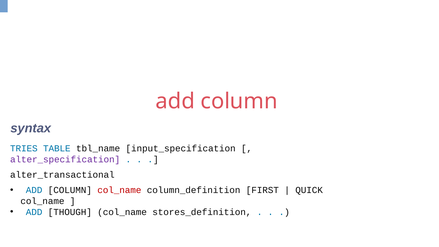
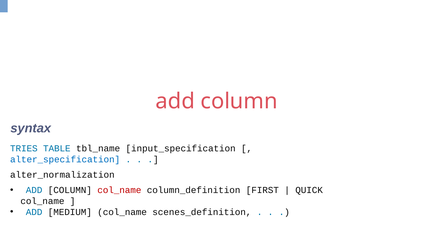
alter_specification colour: purple -> blue
alter_transactional: alter_transactional -> alter_normalization
THOUGH: THOUGH -> MEDIUM
stores_definition: stores_definition -> scenes_definition
